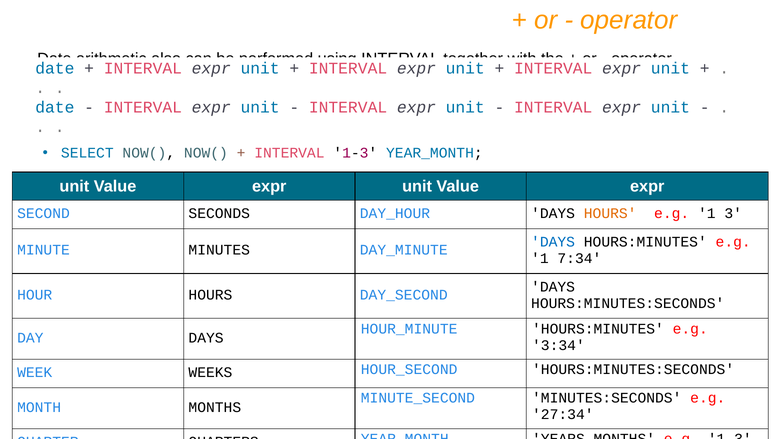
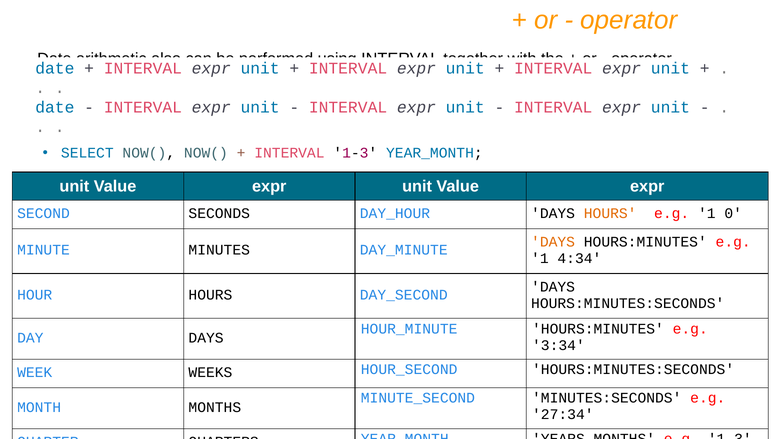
3: 3 -> 0
DAYS at (553, 242) colour: blue -> orange
7:34: 7:34 -> 4:34
